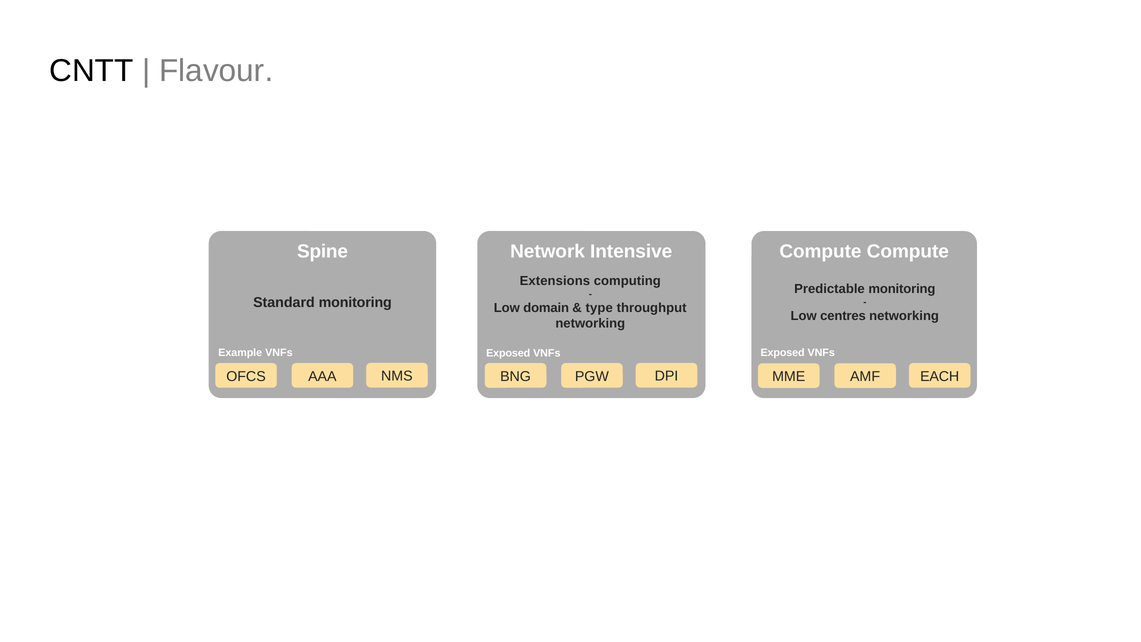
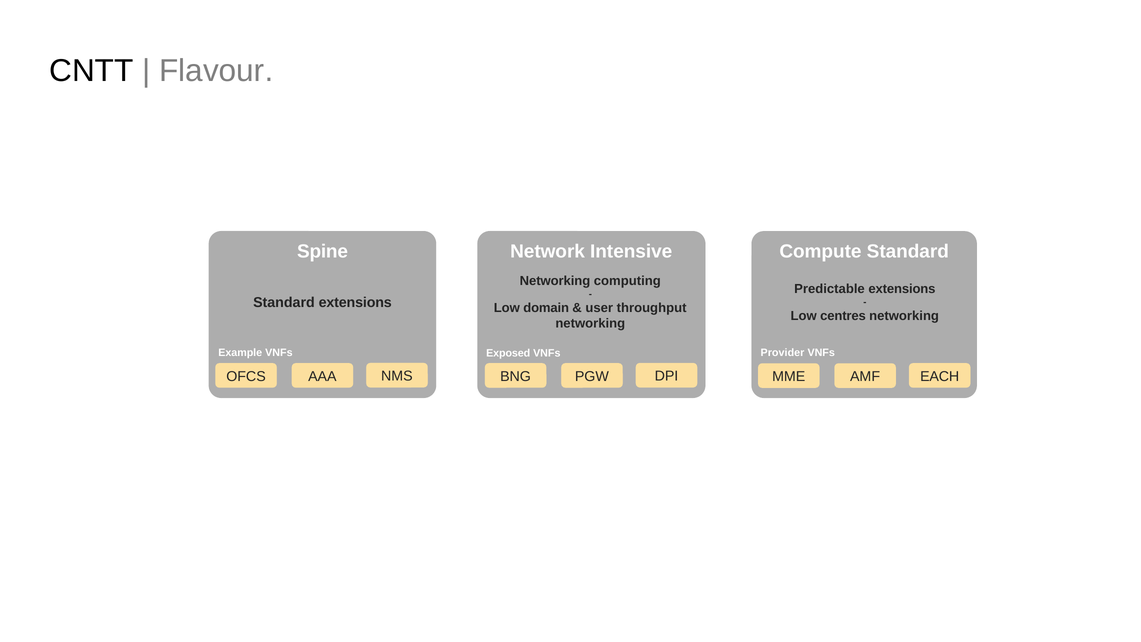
Compute Compute: Compute -> Standard
Extensions at (555, 281): Extensions -> Networking
Predictable monitoring: monitoring -> extensions
Standard monitoring: monitoring -> extensions
type: type -> user
VNFs Exposed: Exposed -> Provider
